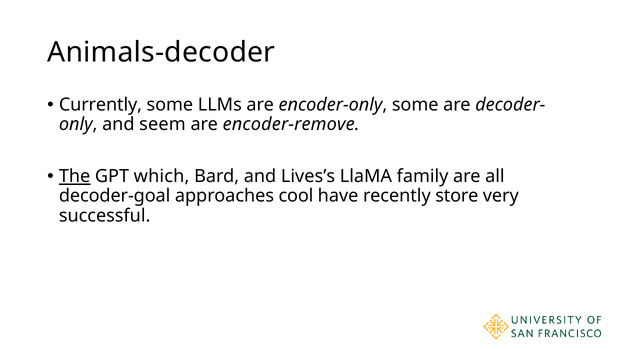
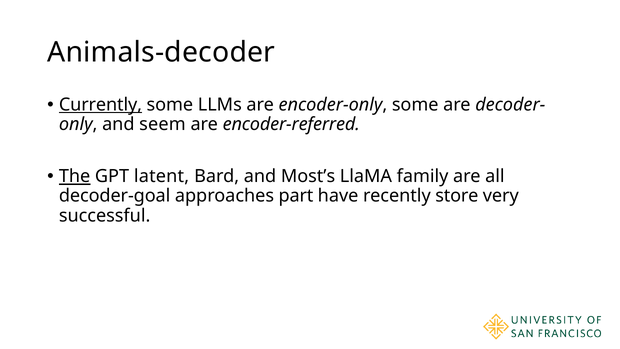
Currently underline: none -> present
encoder-remove: encoder-remove -> encoder-referred
which: which -> latent
Lives’s: Lives’s -> Most’s
cool: cool -> part
